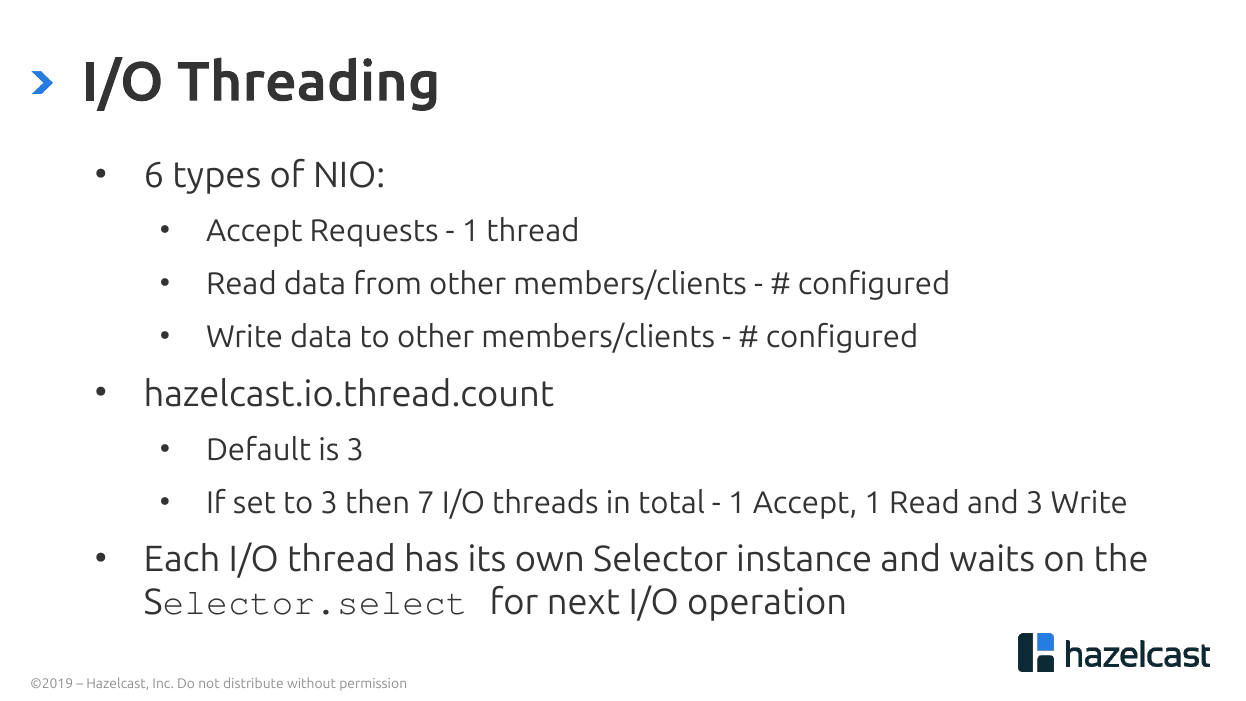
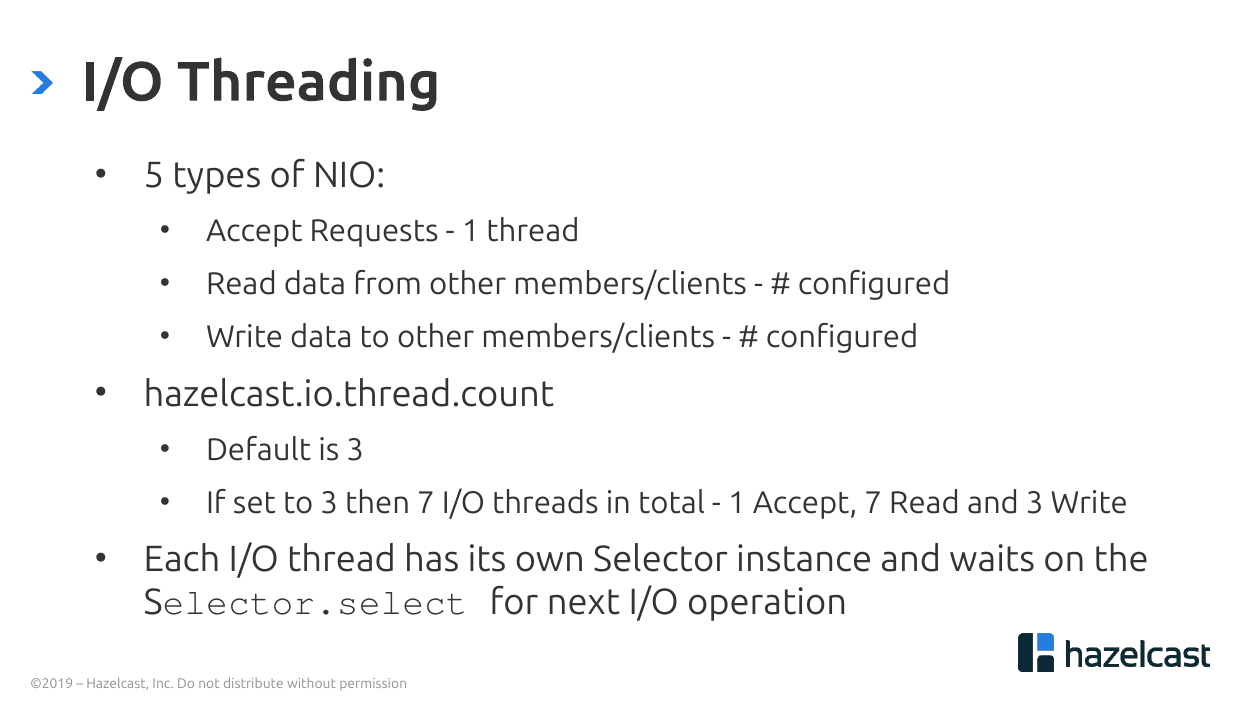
6: 6 -> 5
Accept 1: 1 -> 7
